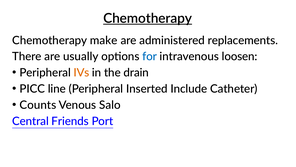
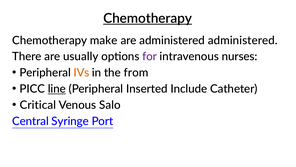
administered replacements: replacements -> administered
for colour: blue -> purple
loosen: loosen -> nurses
drain: drain -> from
line underline: none -> present
Counts: Counts -> Critical
Friends: Friends -> Syringe
